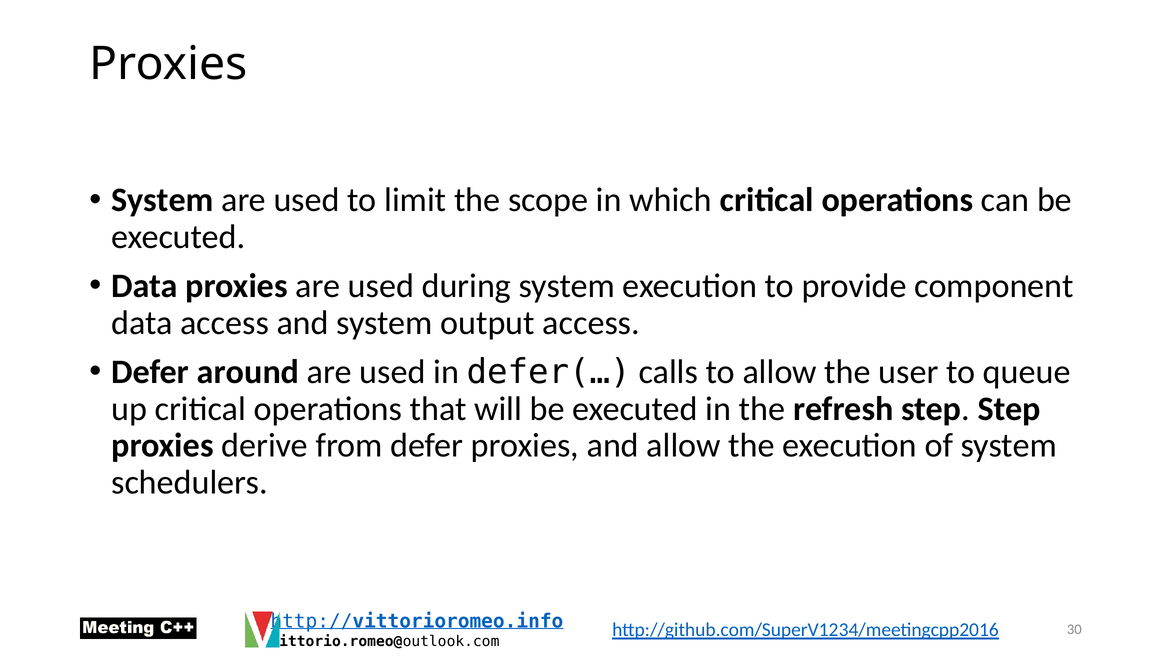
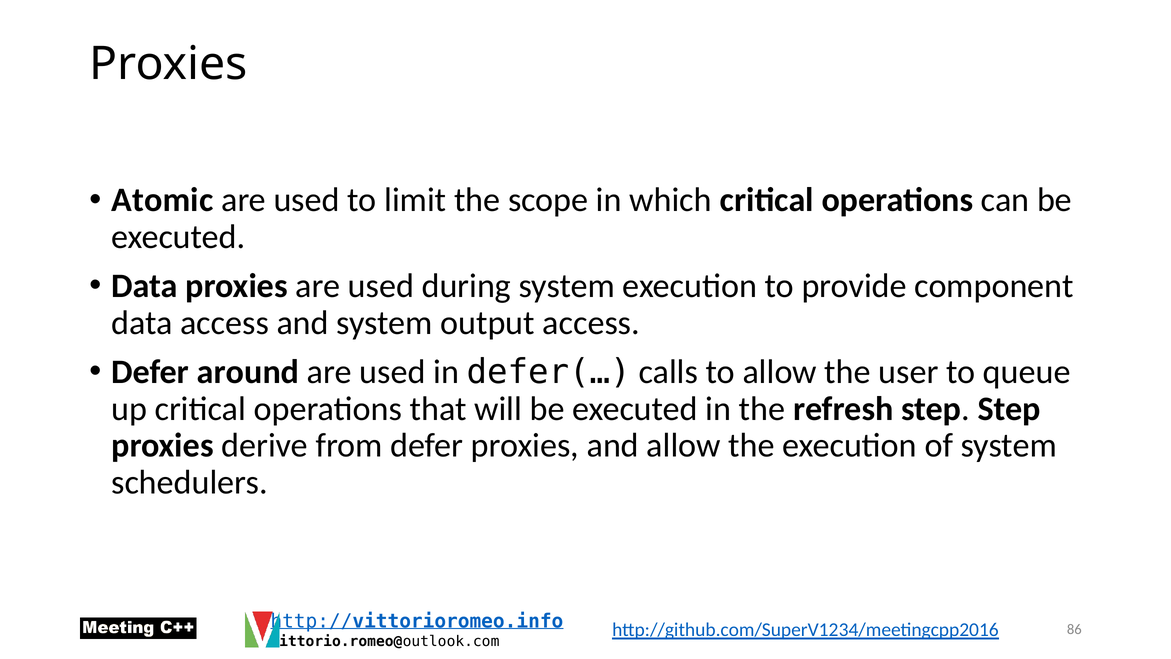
System at (162, 200): System -> Atomic
30: 30 -> 86
